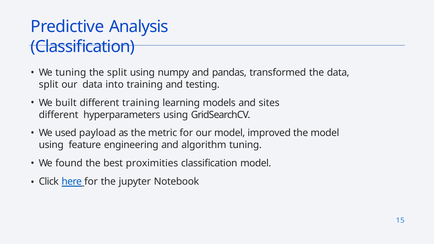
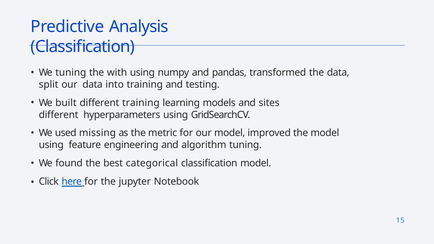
the split: split -> with
payload: payload -> missing
proximities: proximities -> categorical
